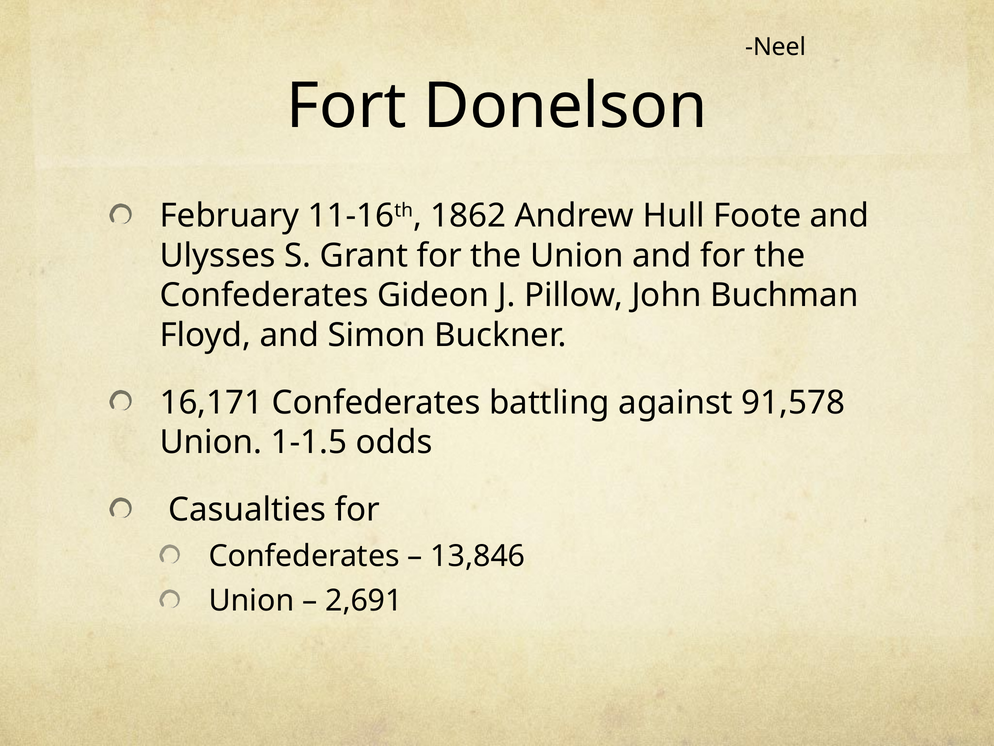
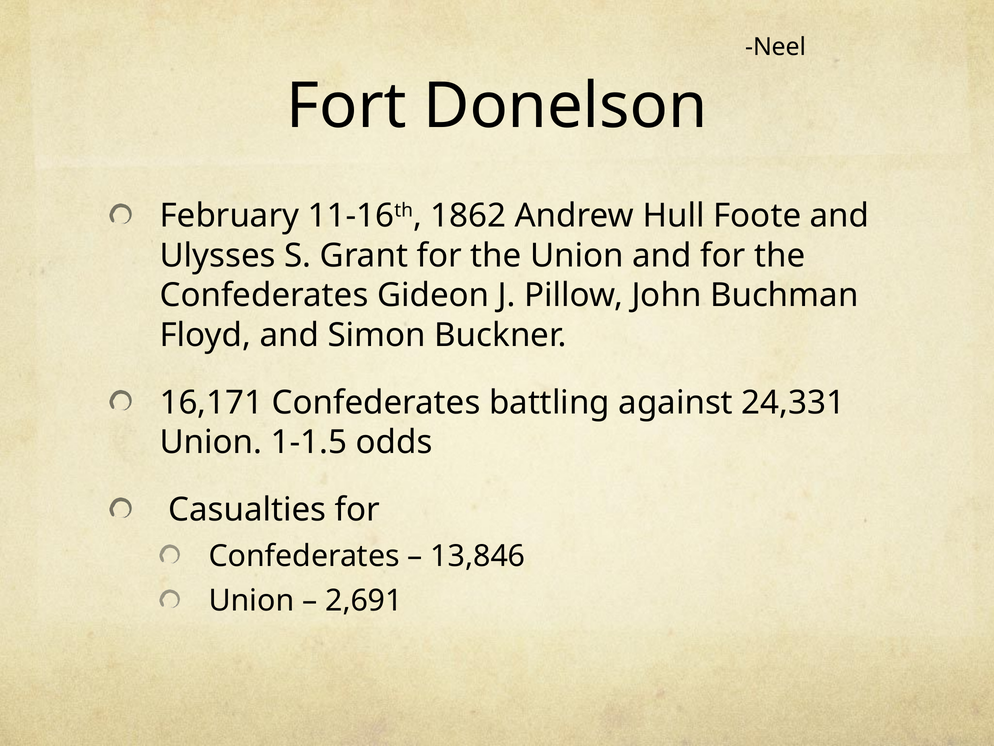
91,578: 91,578 -> 24,331
